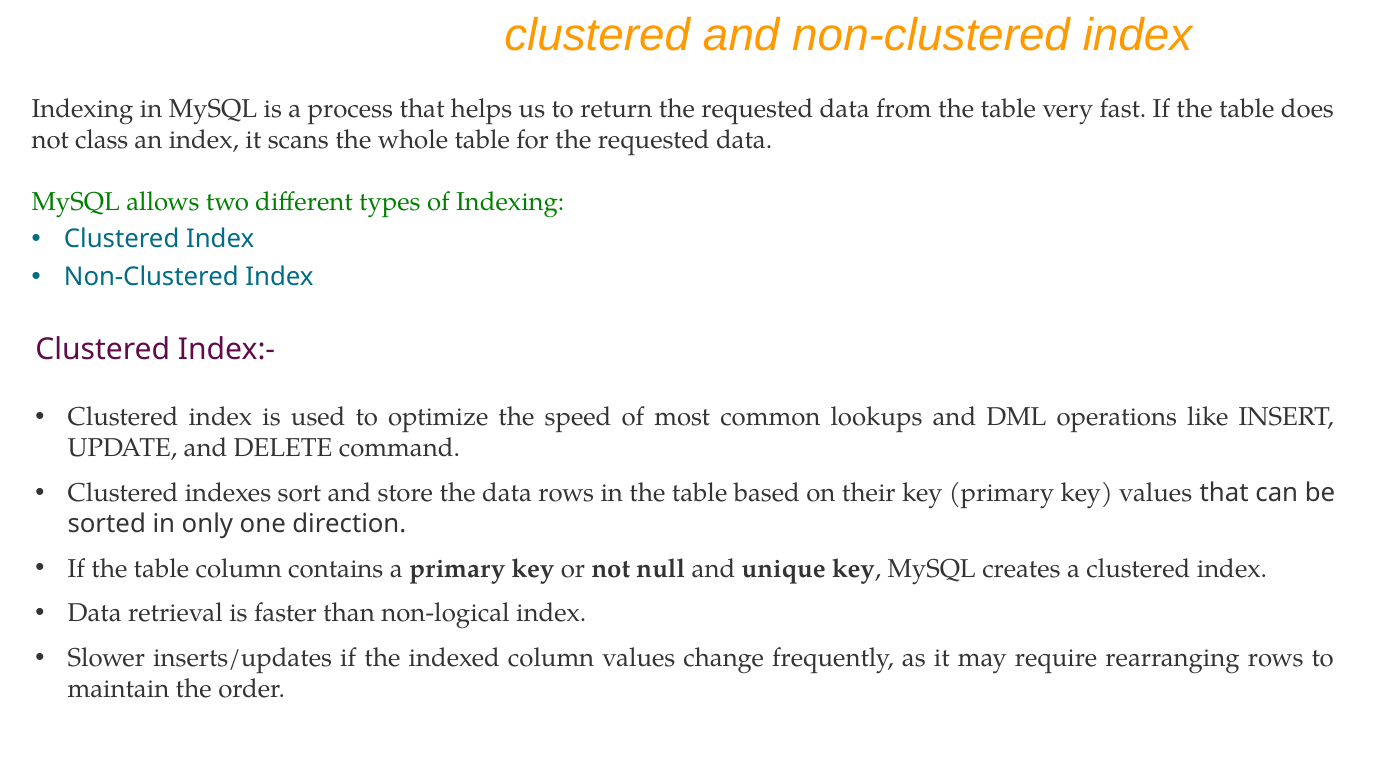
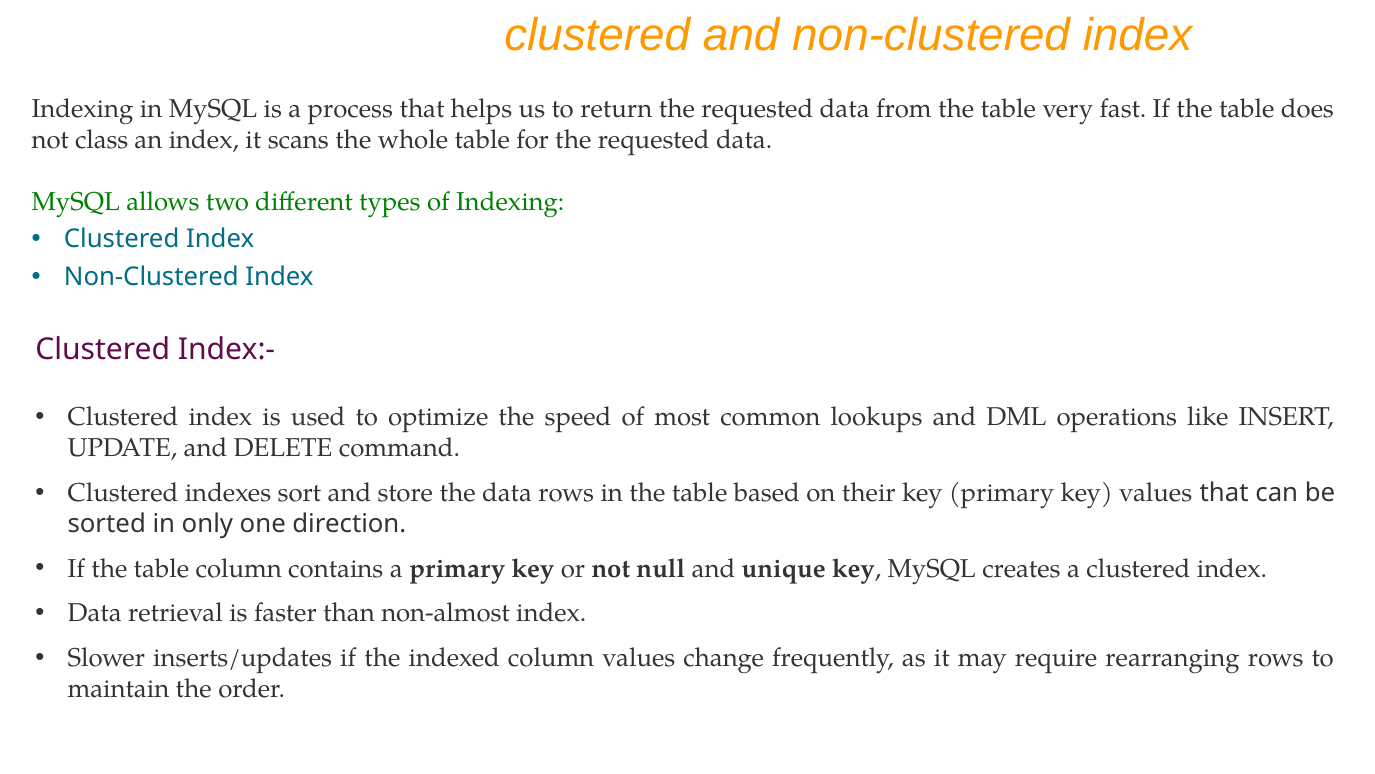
non-logical: non-logical -> non-almost
